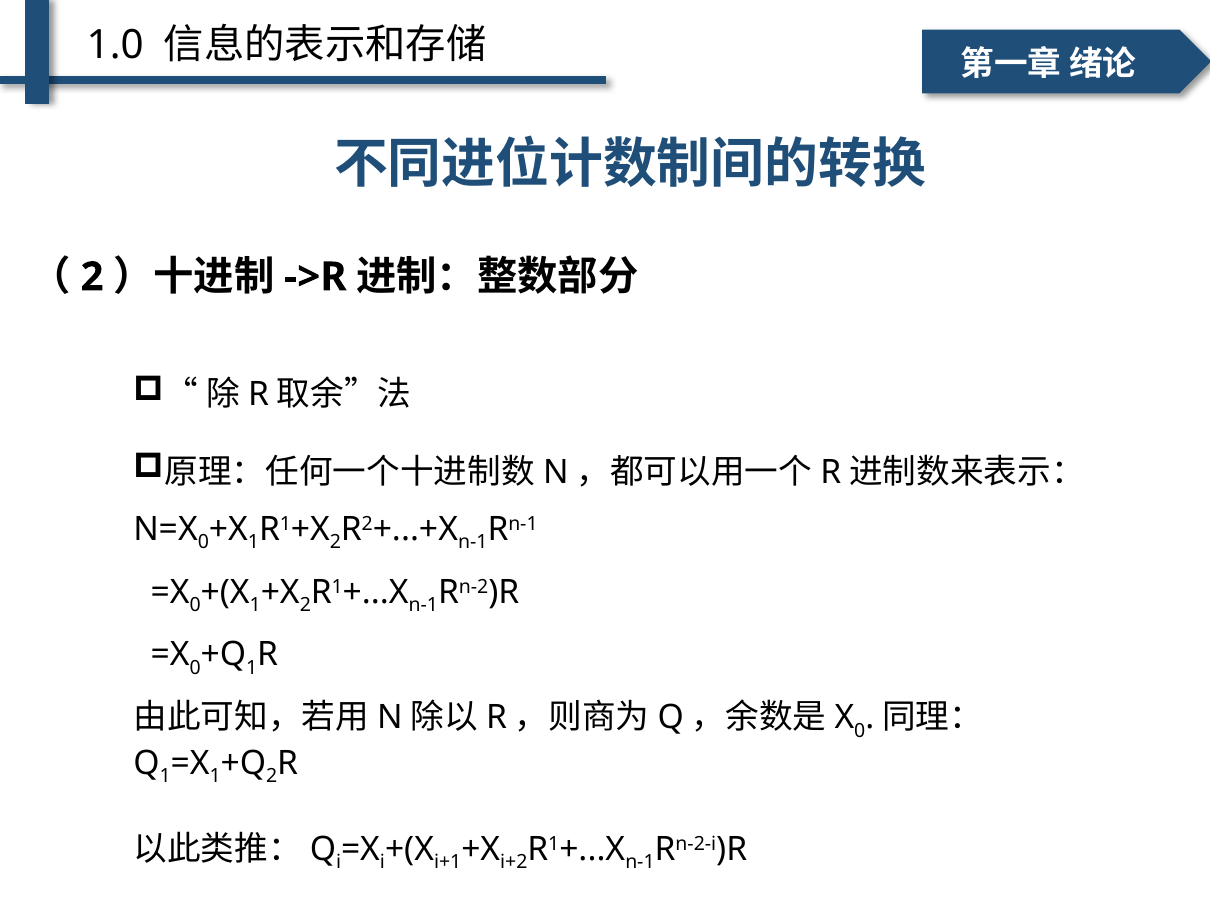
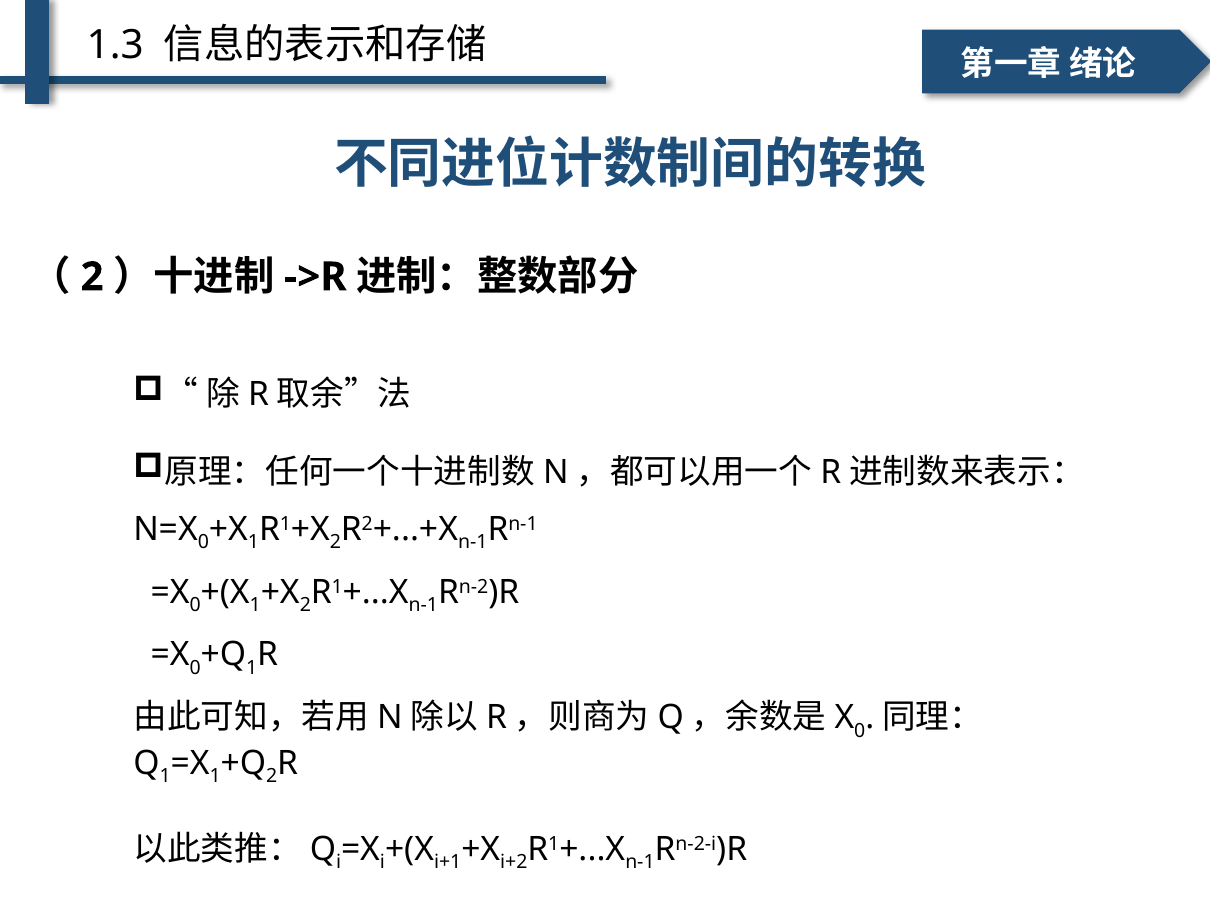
1.0: 1.0 -> 1.3
